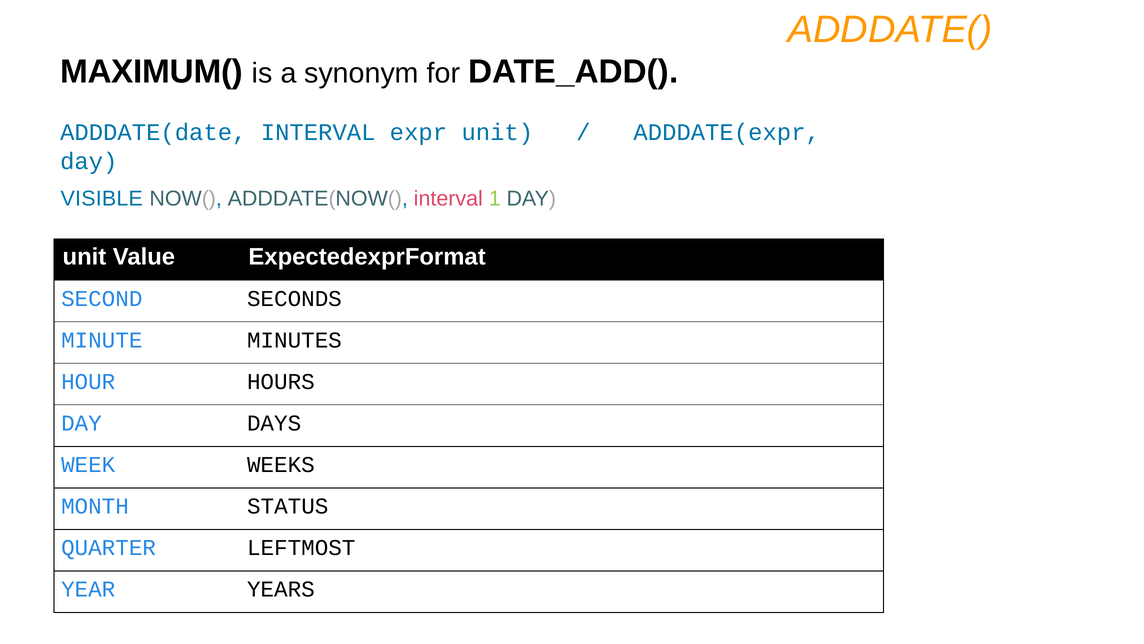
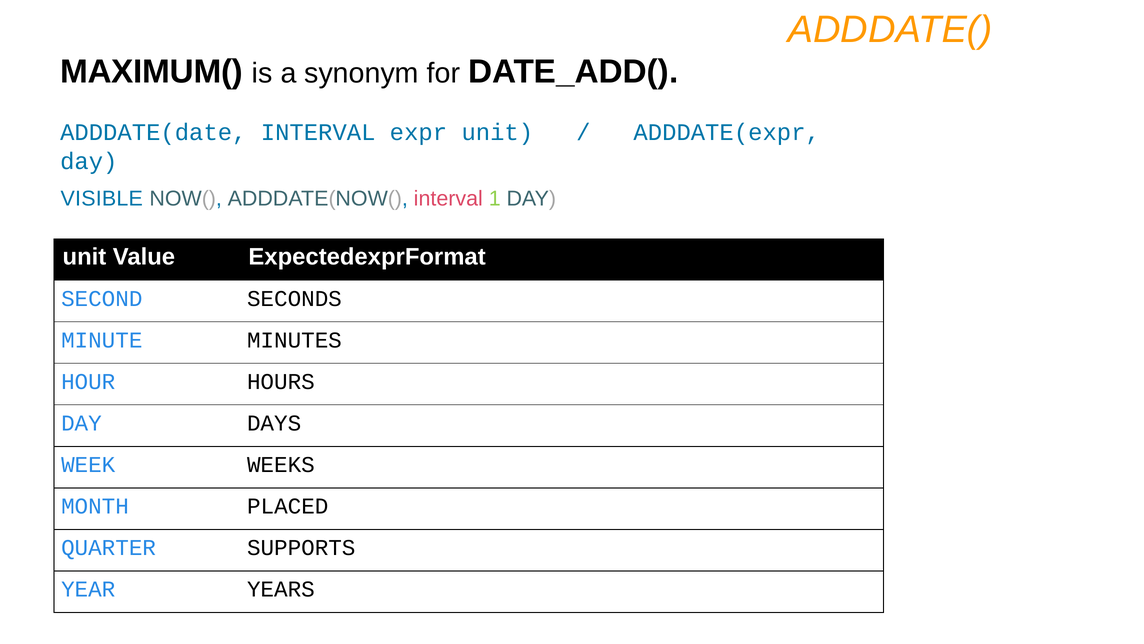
STATUS: STATUS -> PLACED
LEFTMOST: LEFTMOST -> SUPPORTS
